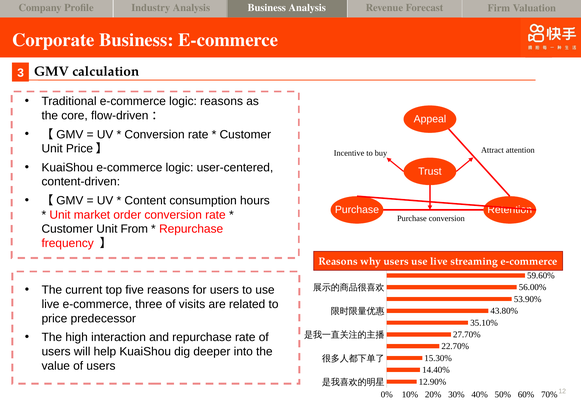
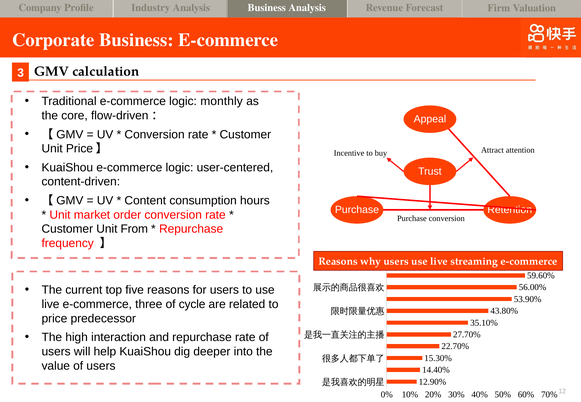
logic reasons: reasons -> monthly
visits: visits -> cycle
